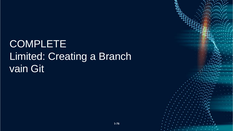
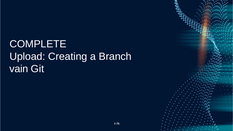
Limited: Limited -> Upload
